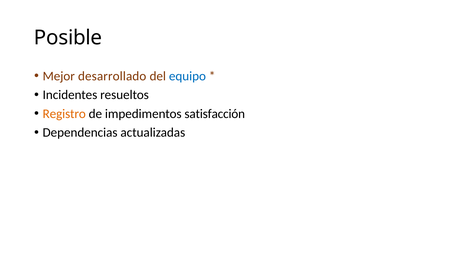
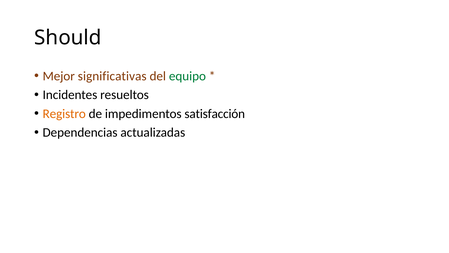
Posible: Posible -> Should
desarrollado: desarrollado -> significativas
equipo colour: blue -> green
